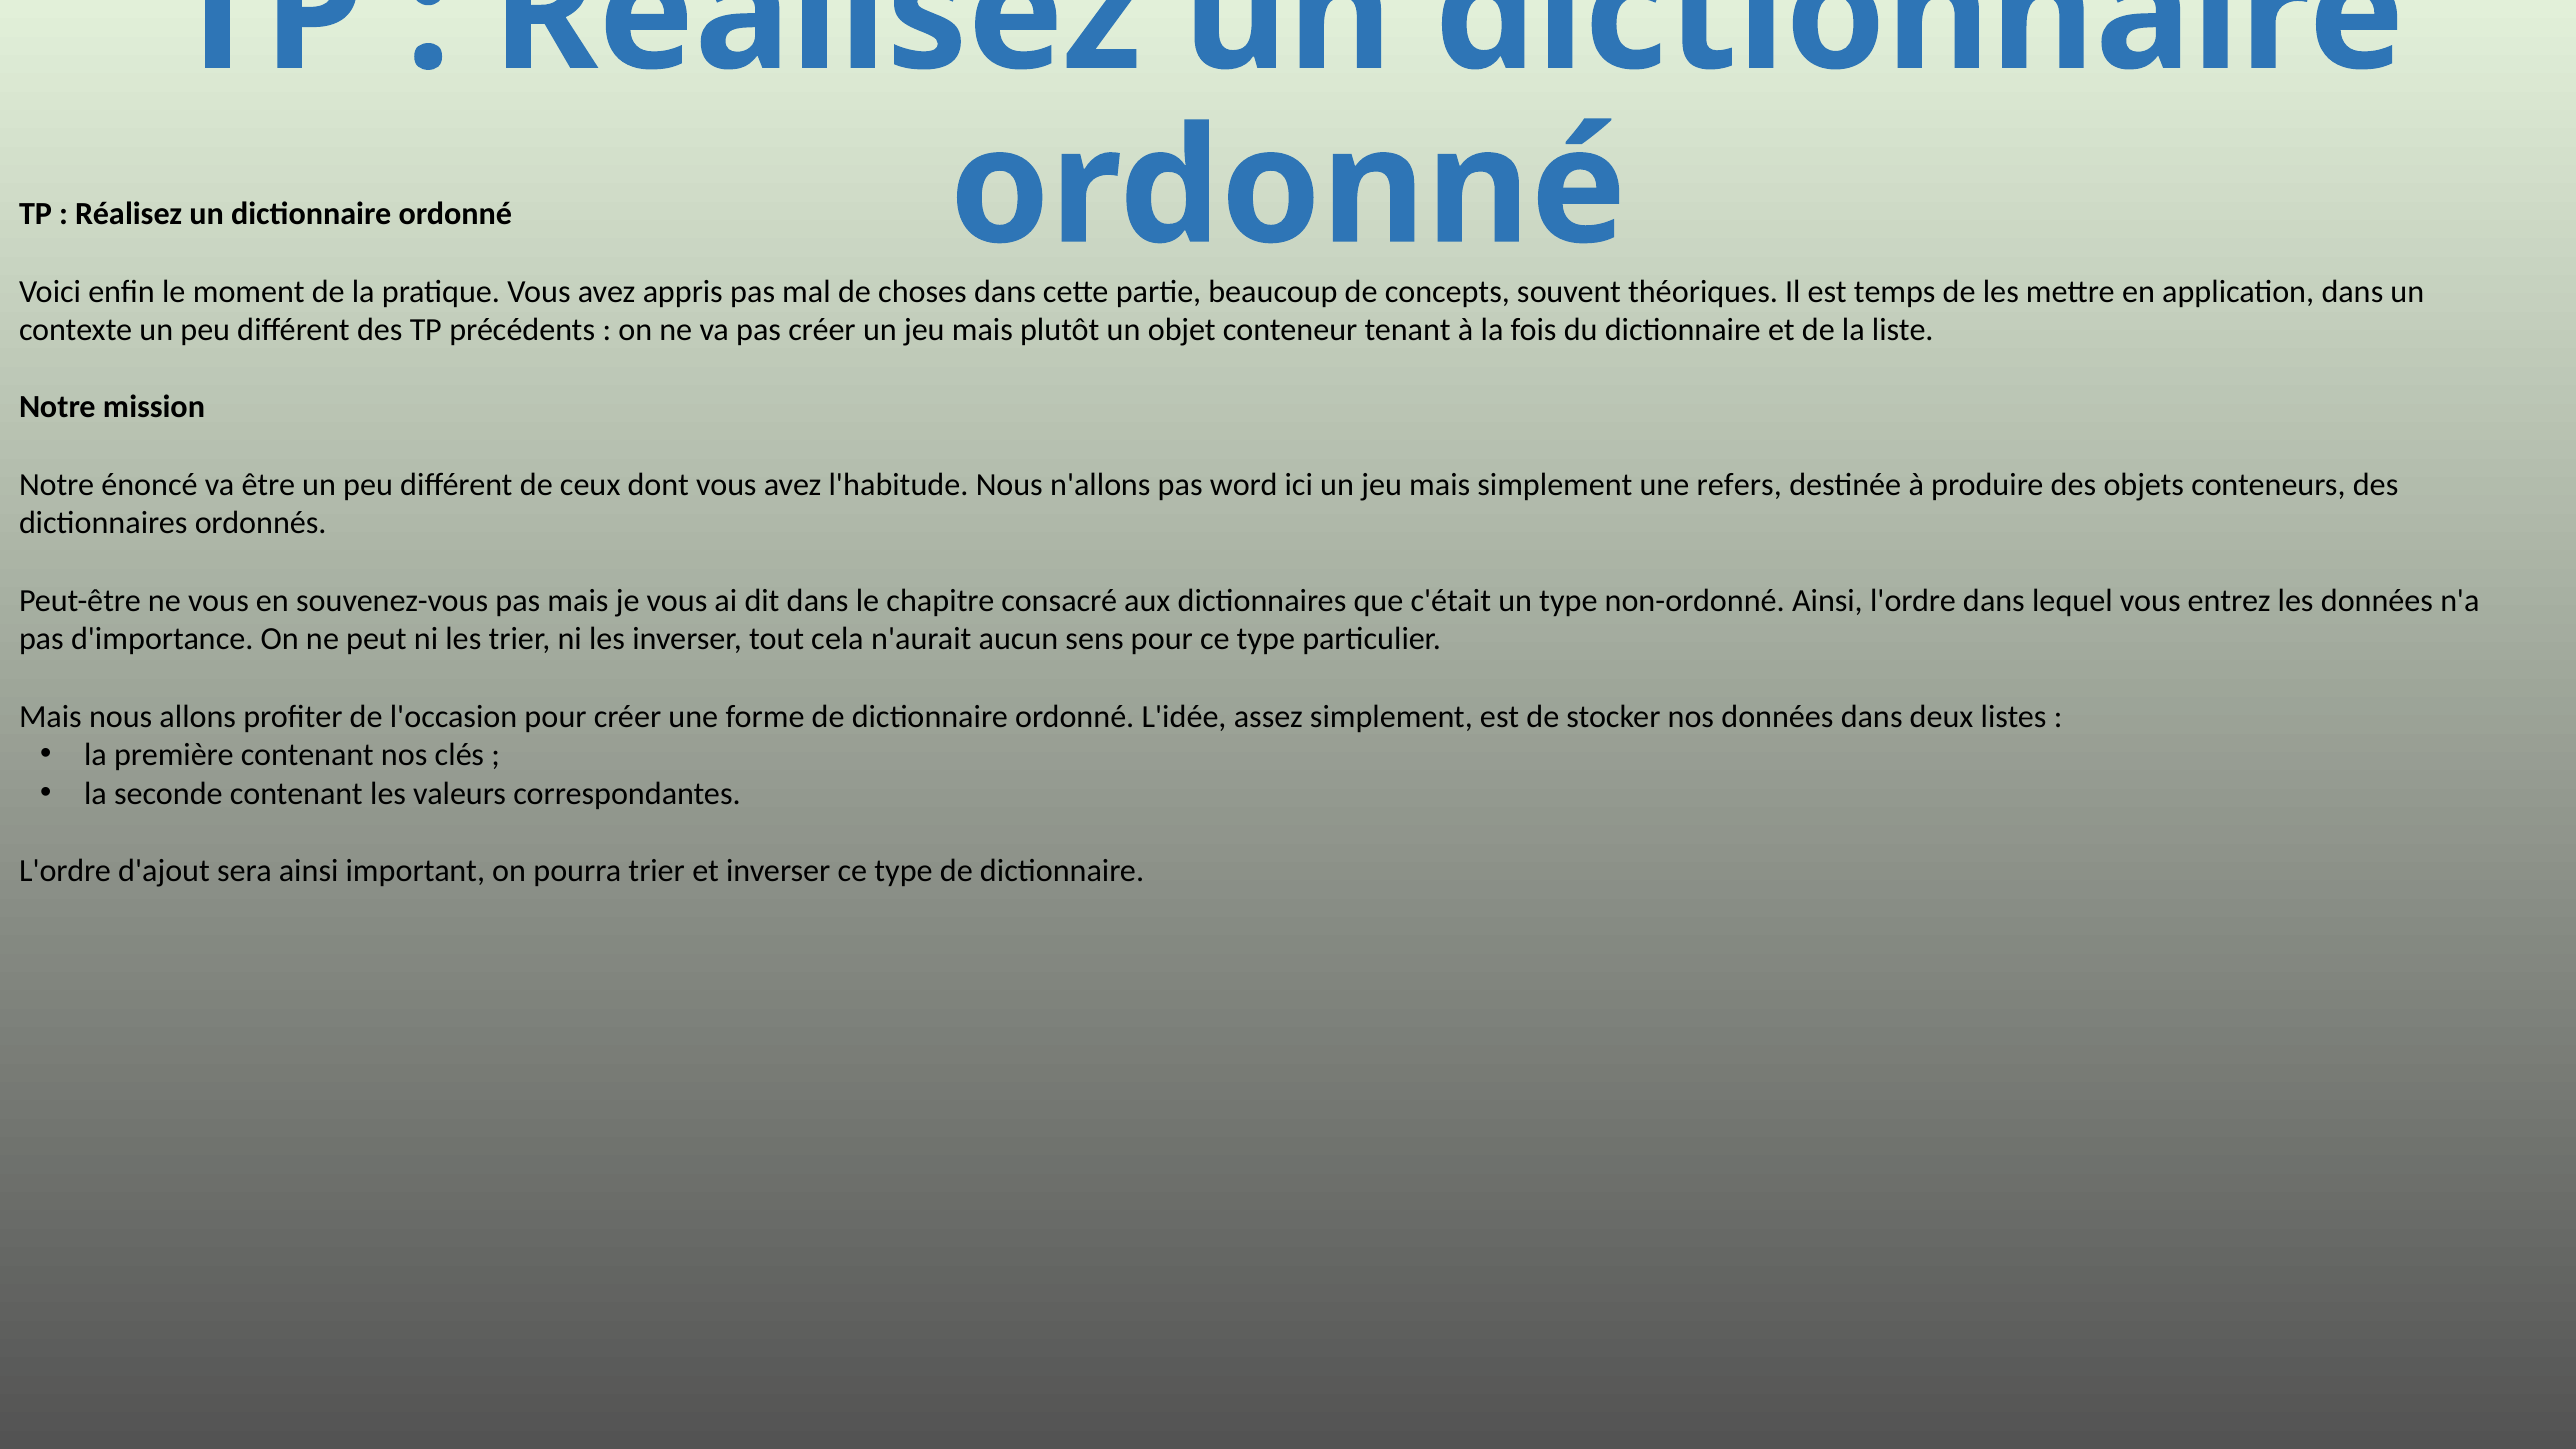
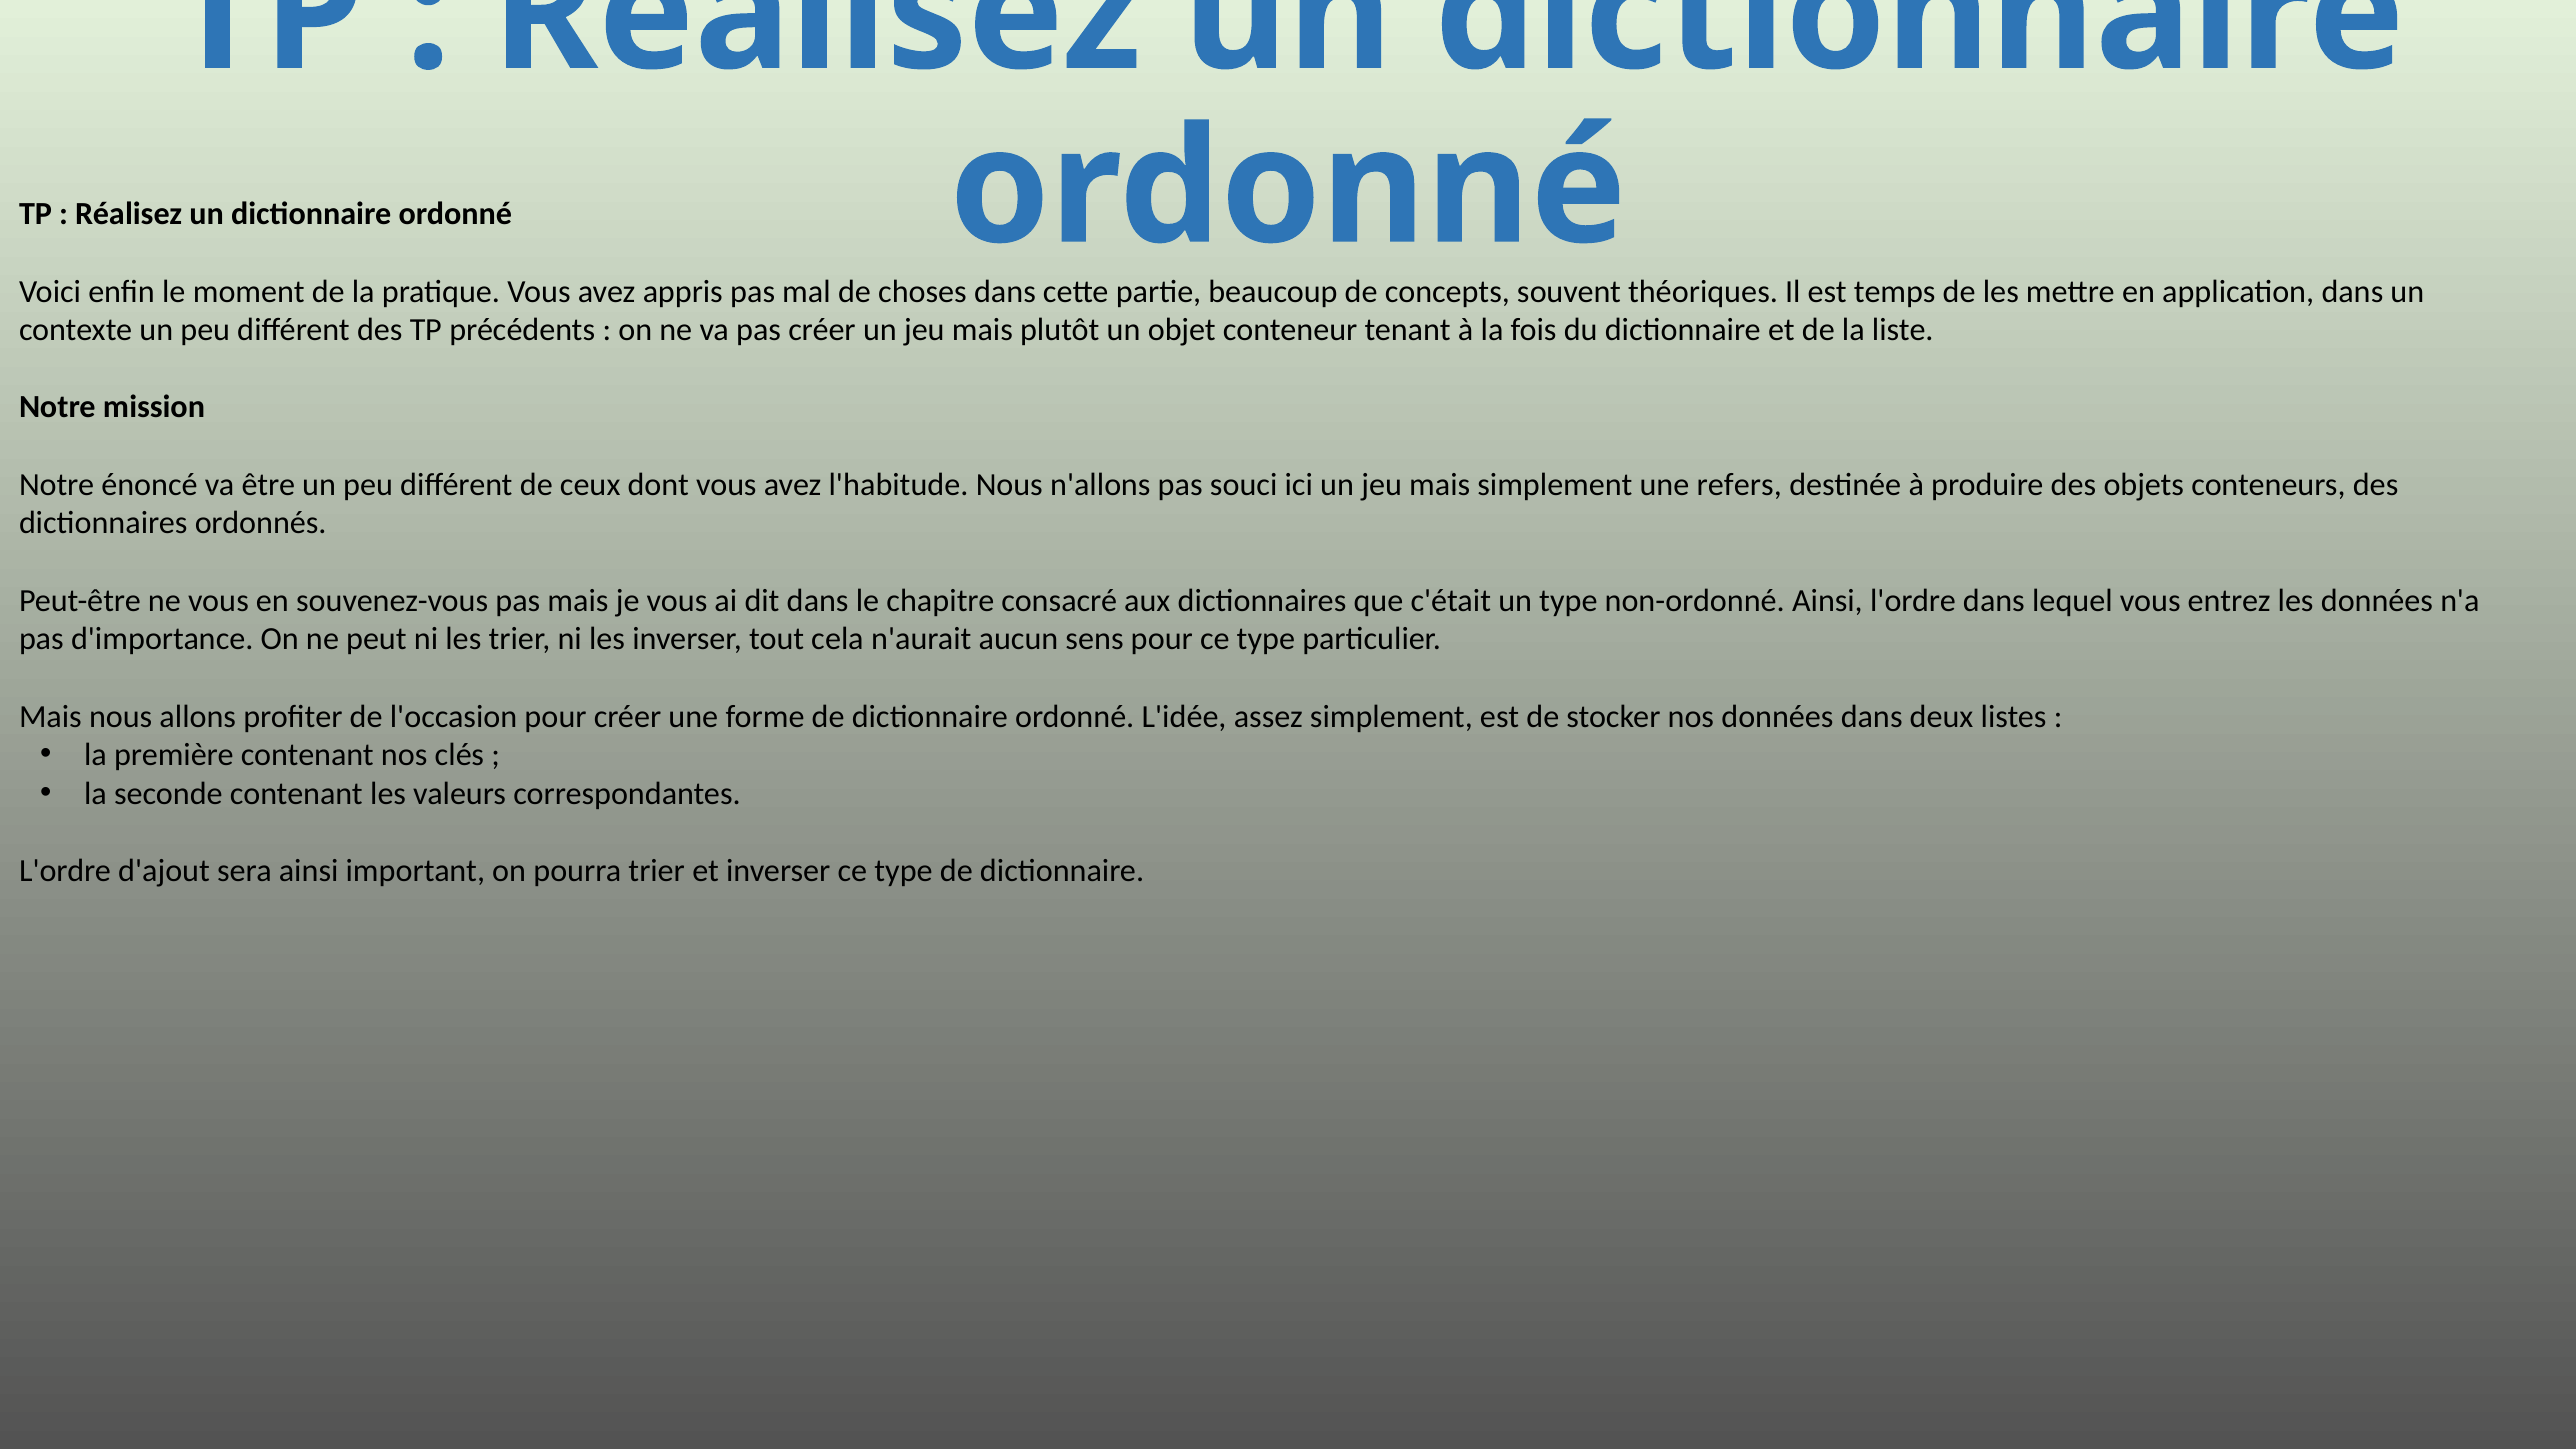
word: word -> souci
